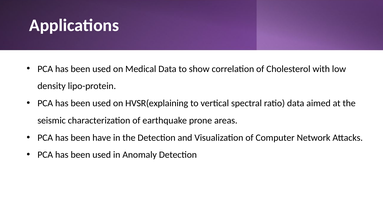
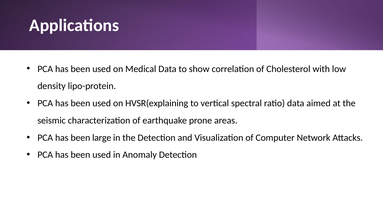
have: have -> large
